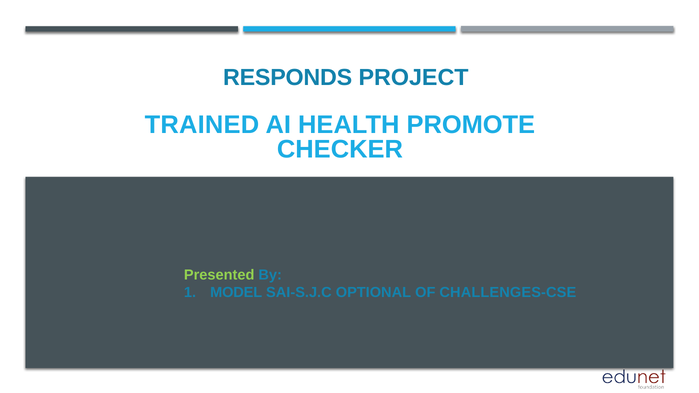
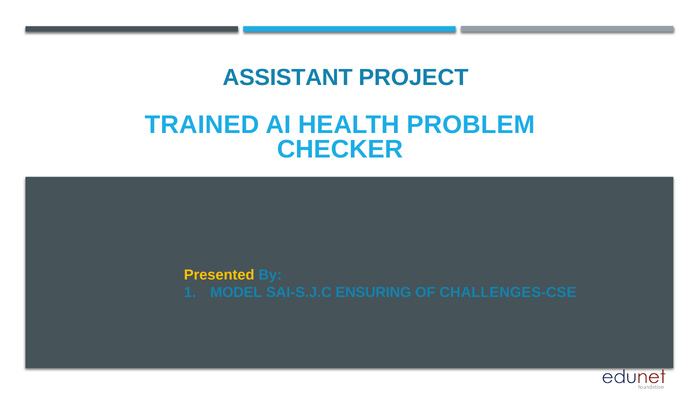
RESPONDS: RESPONDS -> ASSISTANT
PROMOTE: PROMOTE -> PROBLEM
Presented colour: light green -> yellow
OPTIONAL: OPTIONAL -> ENSURING
